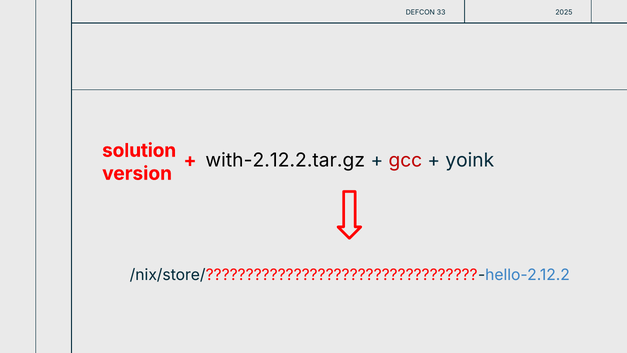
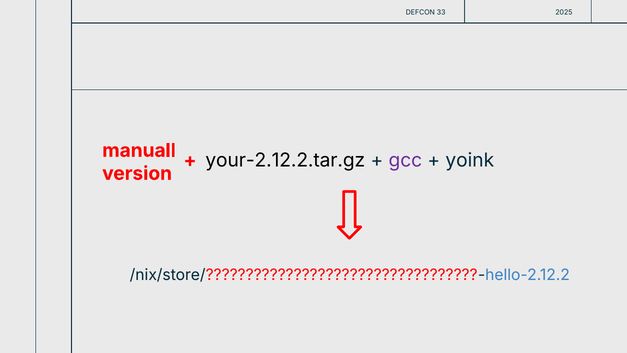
solution: solution -> manuall
with-2.12.2.tar.gz: with-2.12.2.tar.gz -> your-2.12.2.tar.gz
gcc colour: red -> purple
